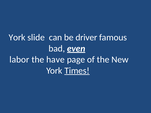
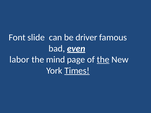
York at (17, 37): York -> Font
have: have -> mind
the at (103, 60) underline: none -> present
